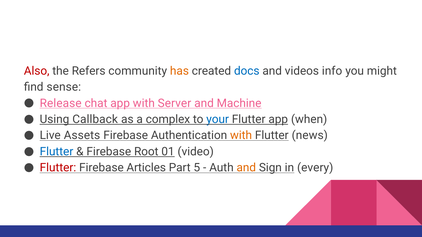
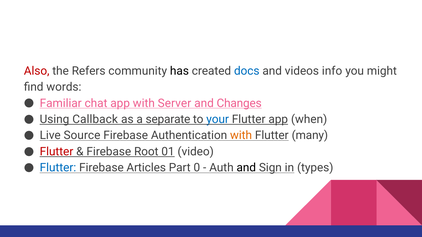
has colour: orange -> black
sense: sense -> words
Release: Release -> Familiar
Machine: Machine -> Changes
complex: complex -> separate
Assets: Assets -> Source
news: news -> many
Flutter at (57, 152) colour: blue -> red
Flutter at (58, 168) colour: red -> blue
5: 5 -> 0
and at (246, 168) colour: orange -> black
every: every -> types
